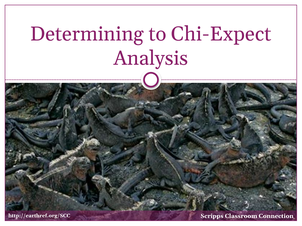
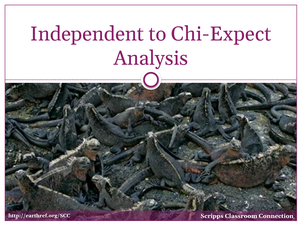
Determining: Determining -> Independent
